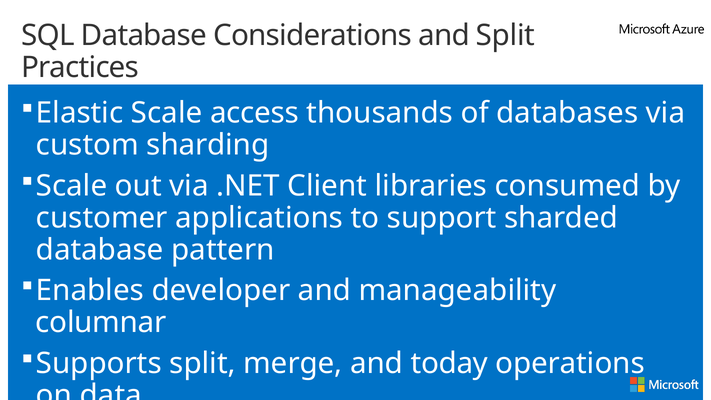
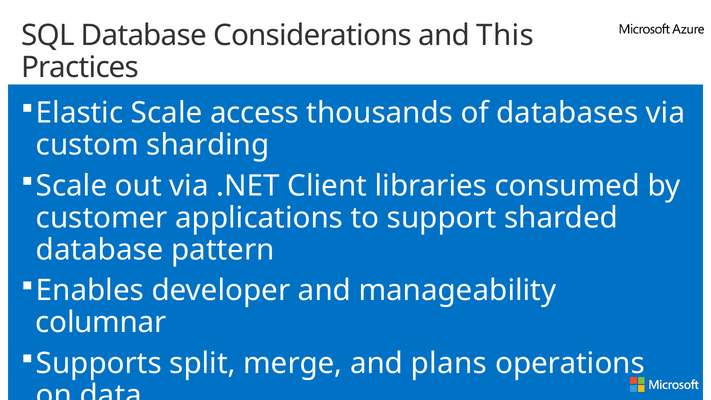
and Split: Split -> This
today: today -> plans
